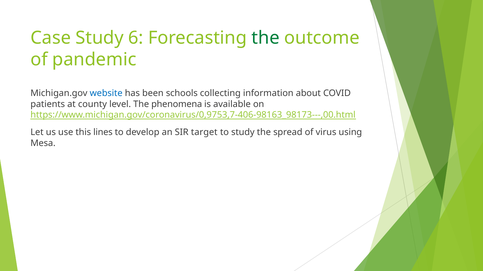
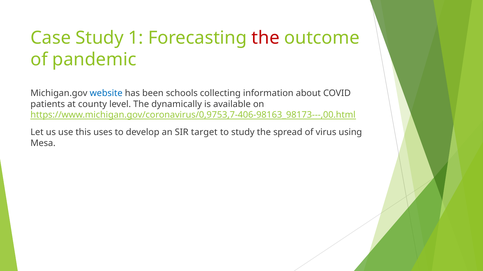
6: 6 -> 1
the at (266, 38) colour: green -> red
phenomena: phenomena -> dynamically
lines: lines -> uses
